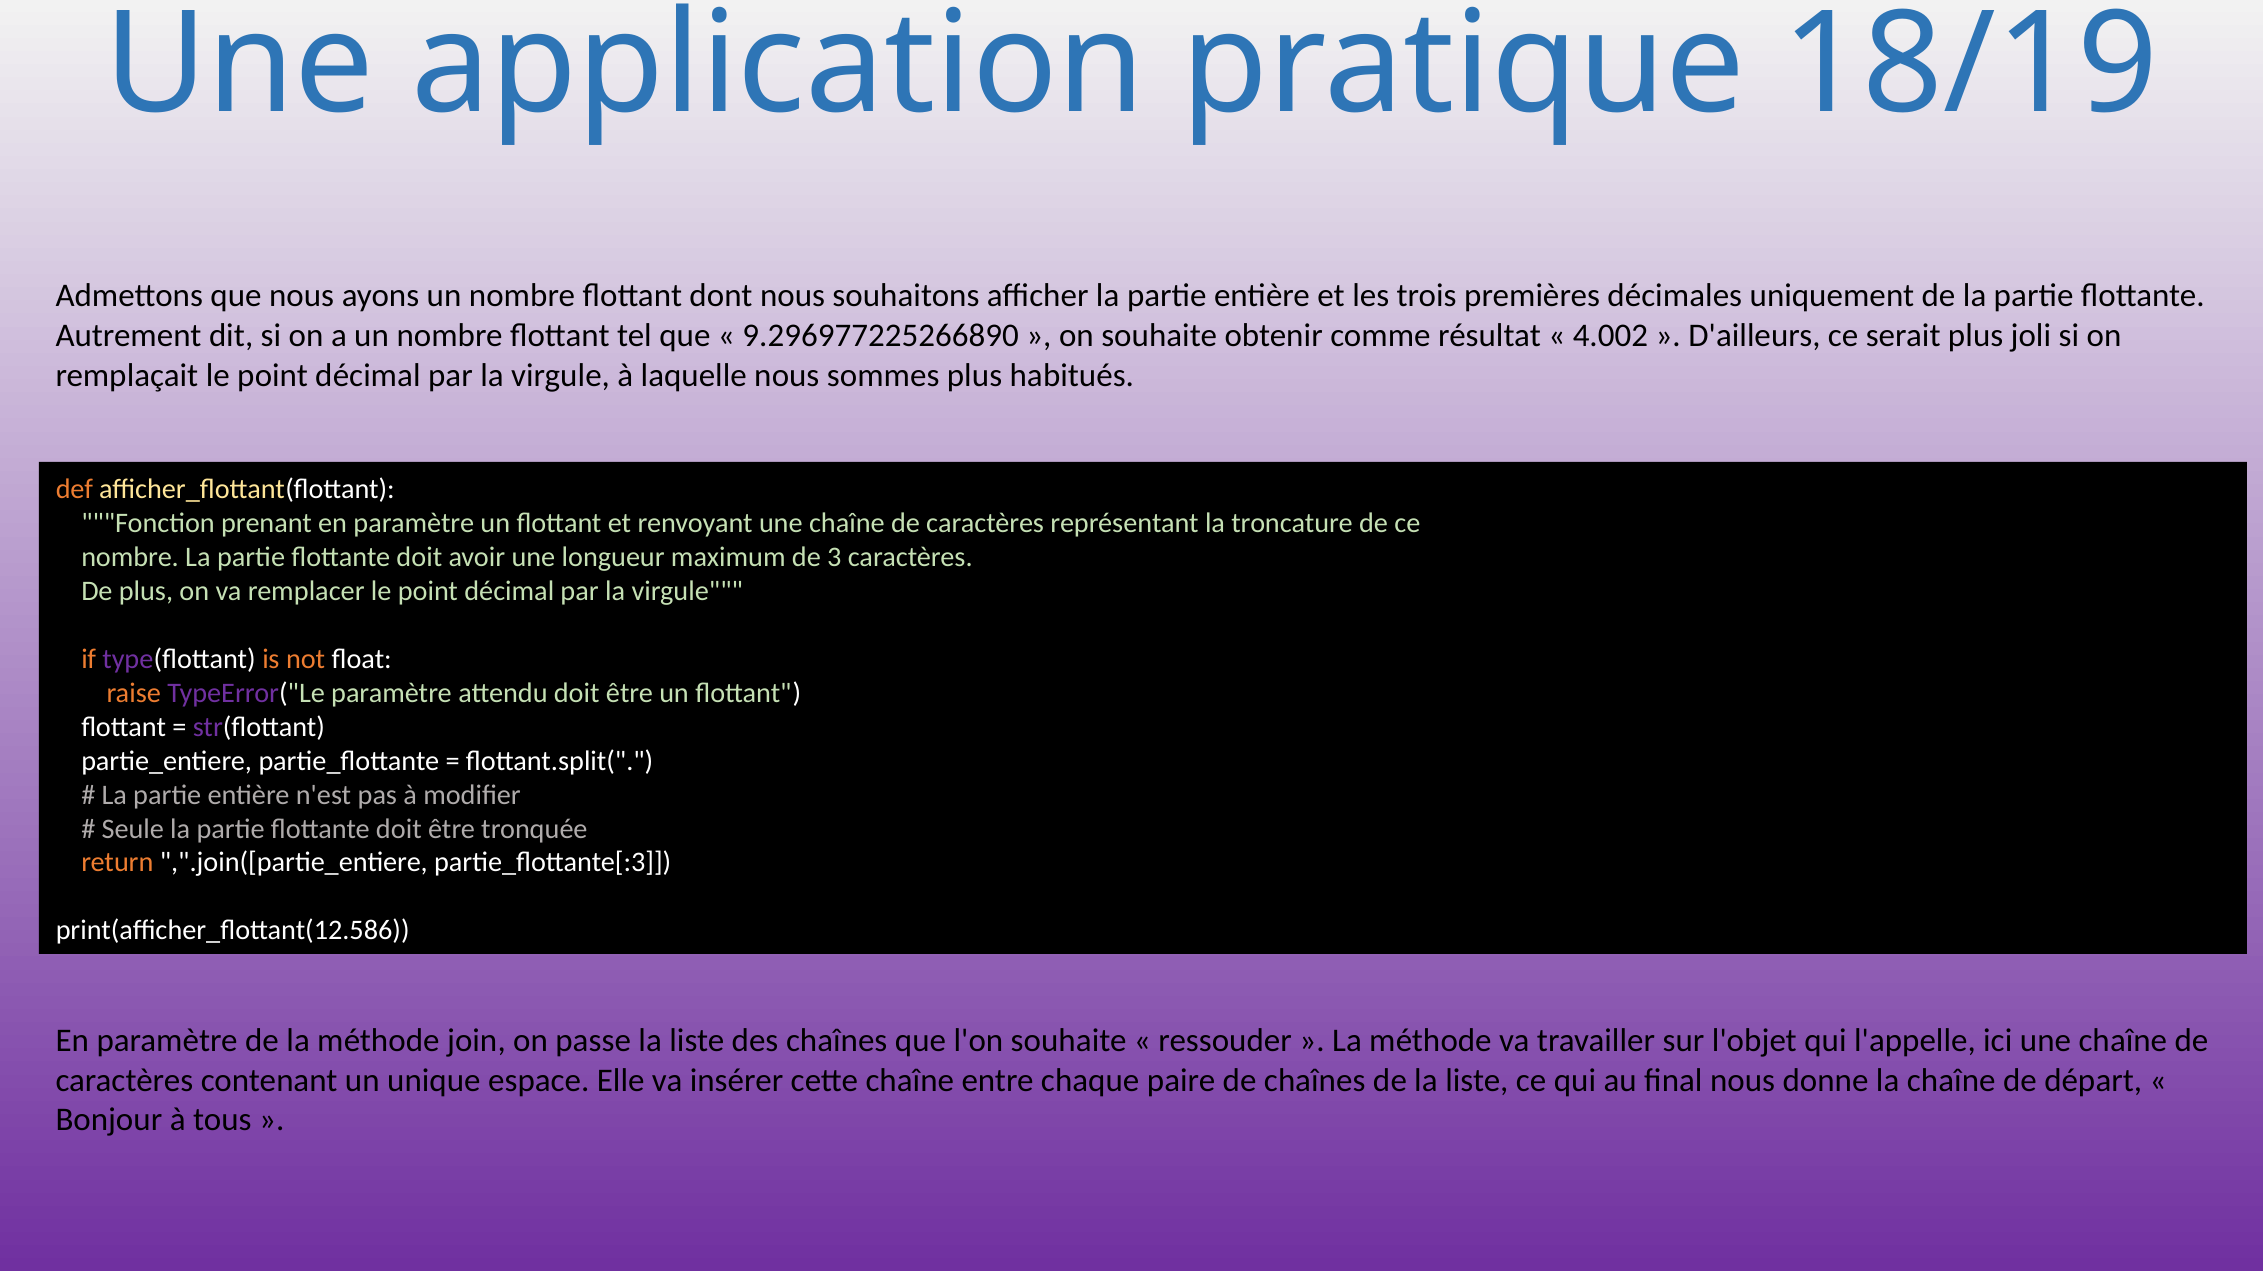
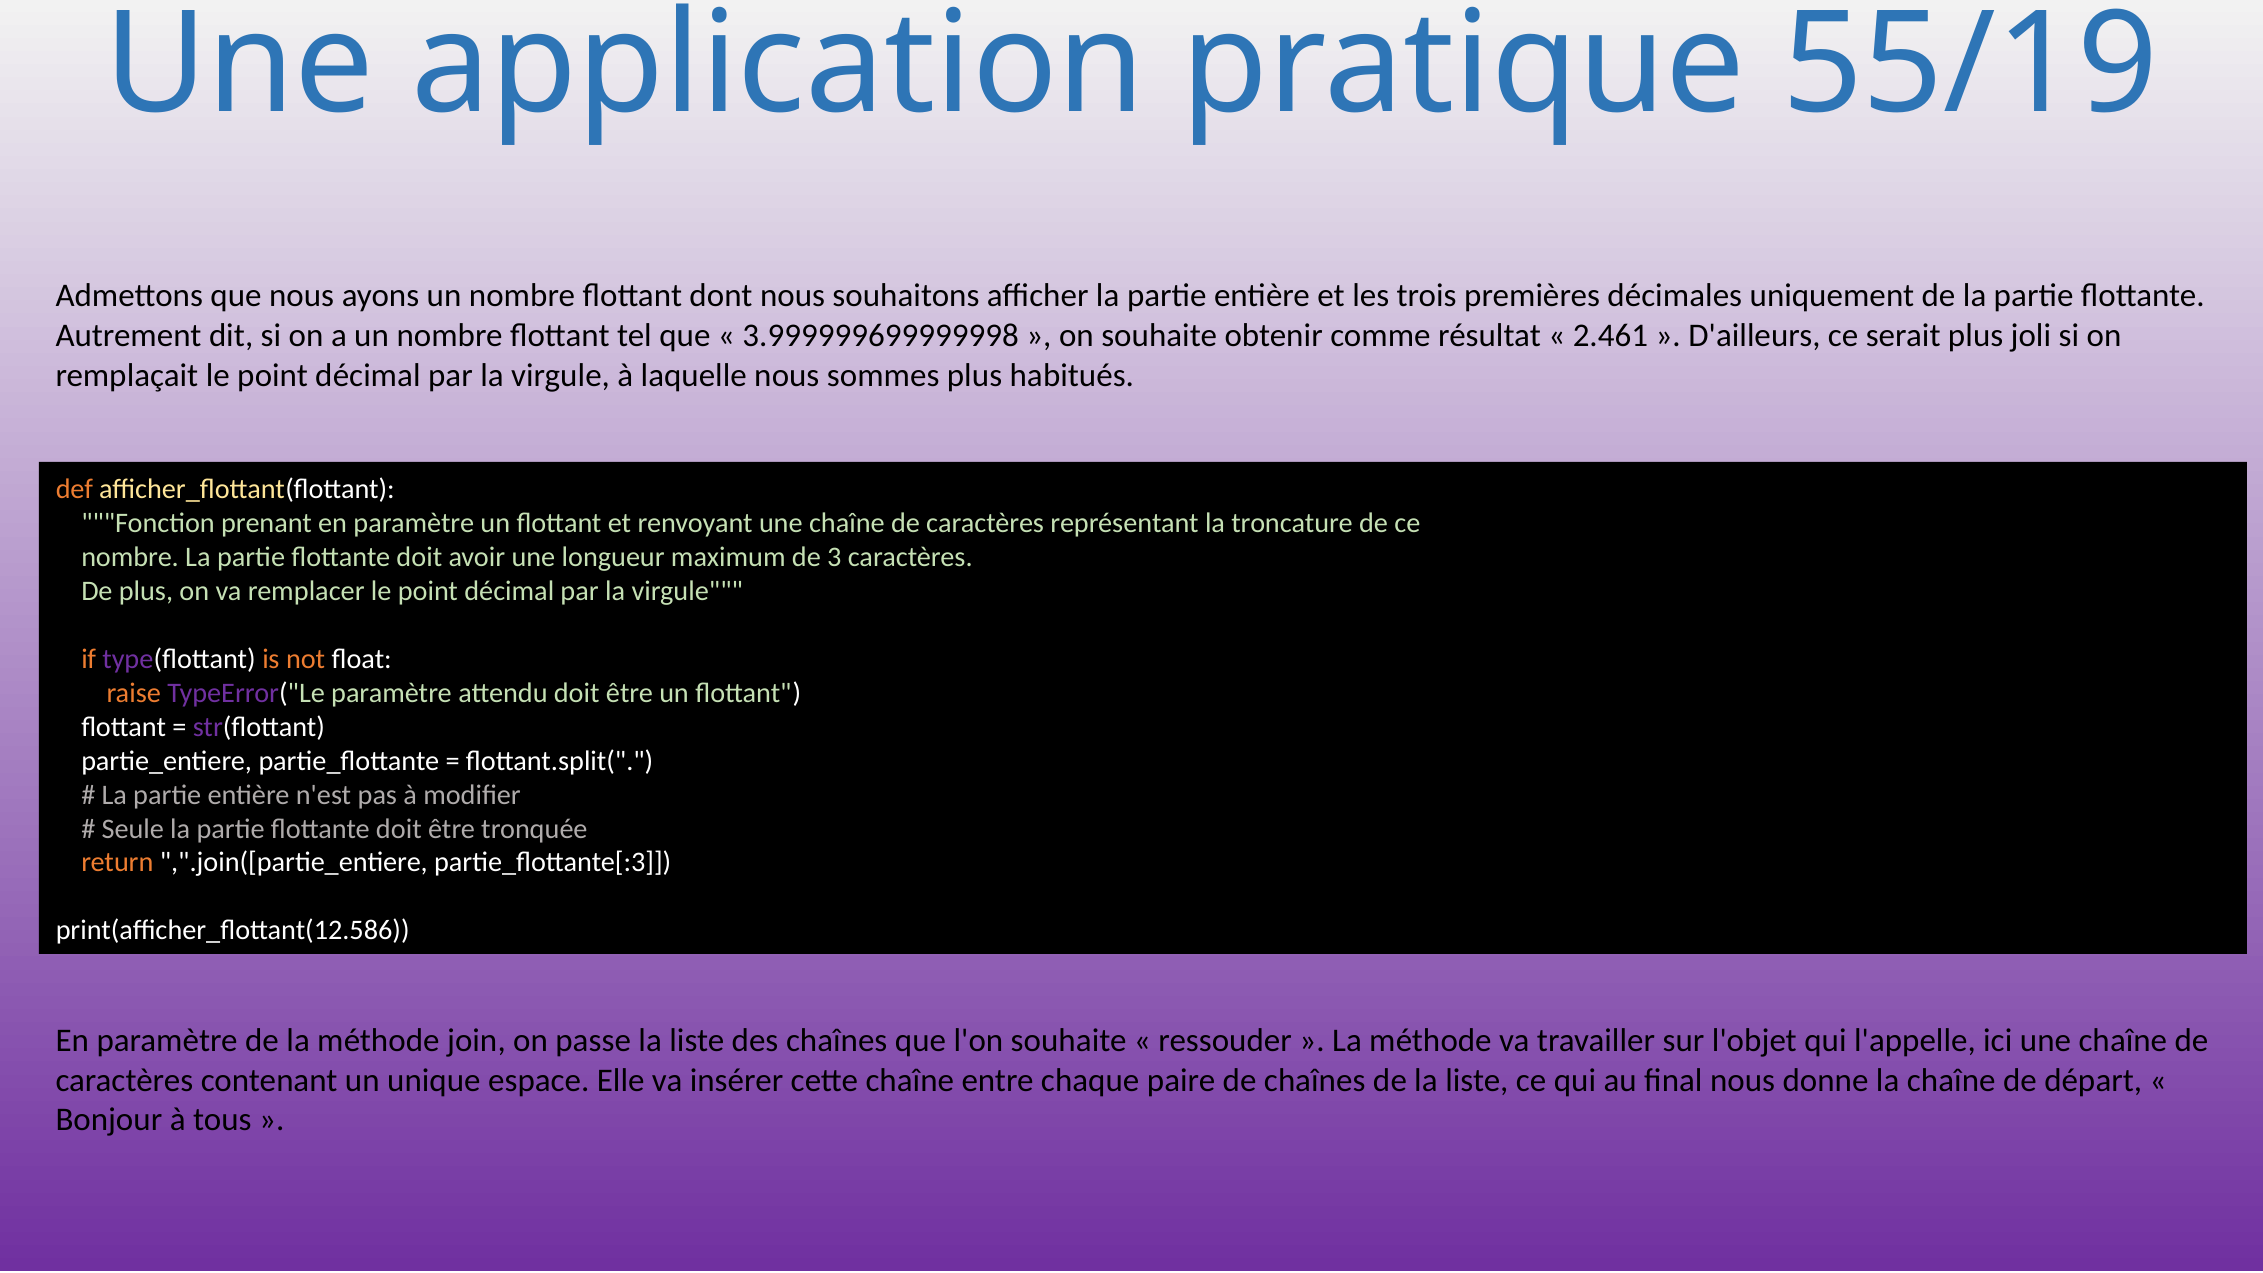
18/19: 18/19 -> 55/19
9.296977225266890: 9.296977225266890 -> 3.999999699999998
4.002: 4.002 -> 2.461
